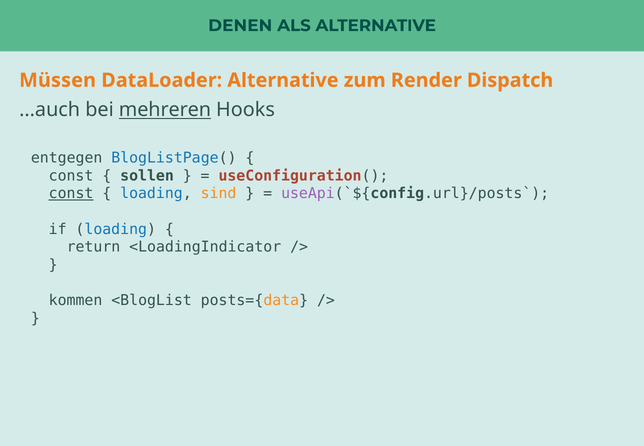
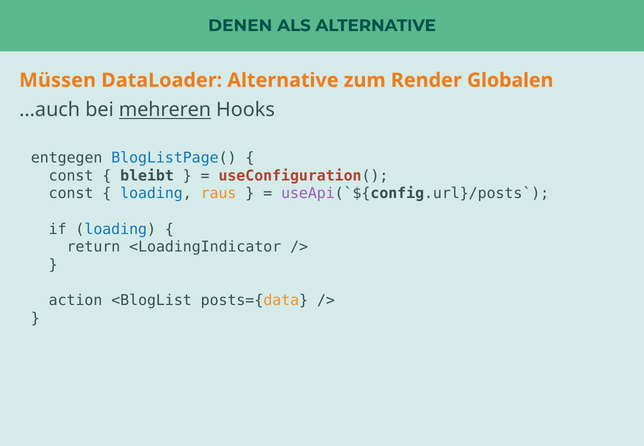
Dispatch: Dispatch -> Globalen
sollen: sollen -> bleibt
const at (71, 193) underline: present -> none
sind: sind -> raus
kommen: kommen -> action
